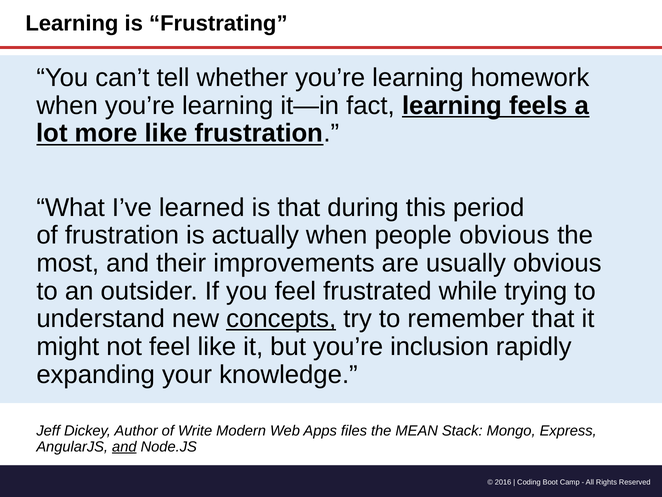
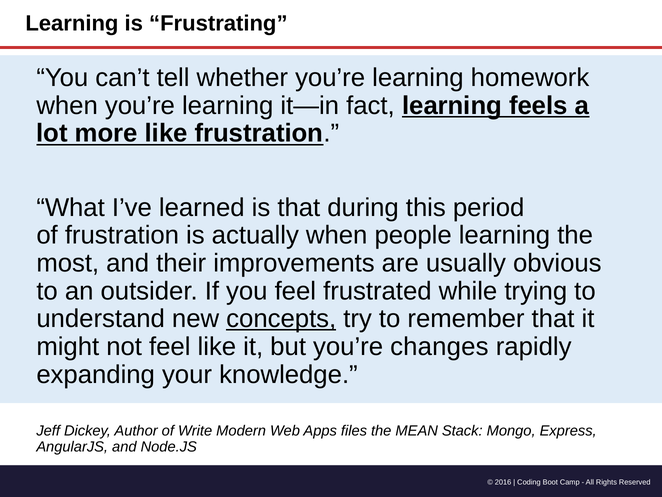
people obvious: obvious -> learning
inclusion: inclusion -> changes
and at (124, 446) underline: present -> none
